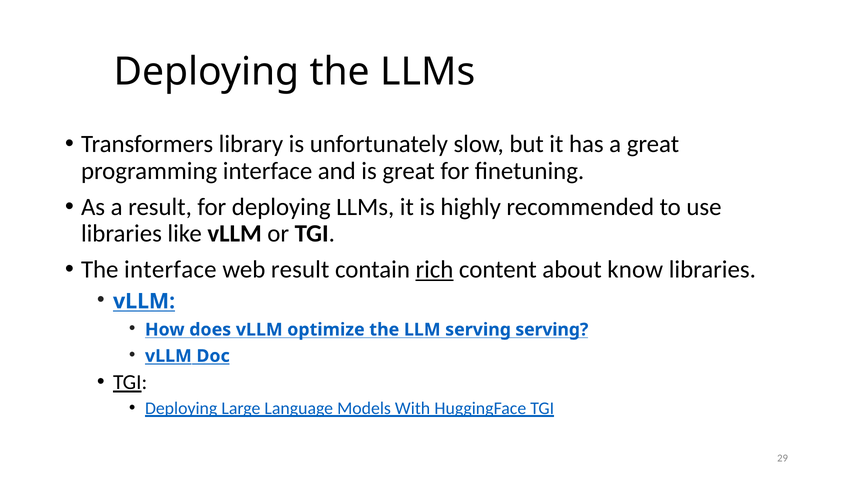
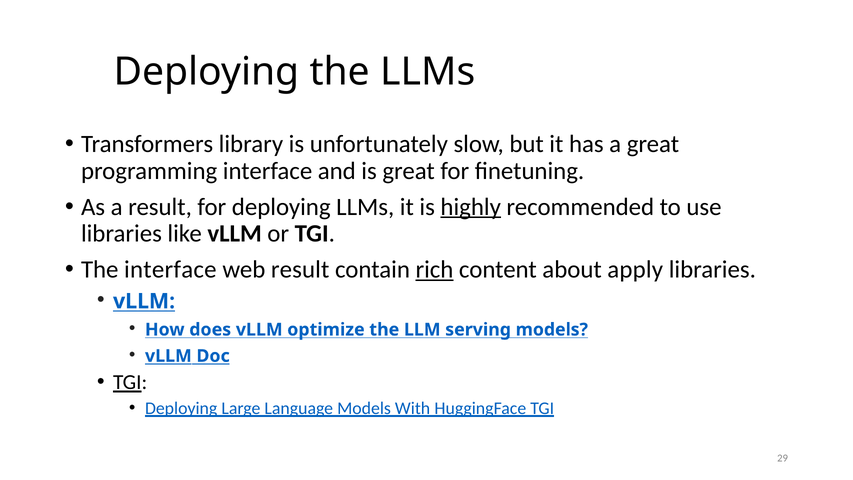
highly underline: none -> present
know: know -> apply
serving serving: serving -> models
